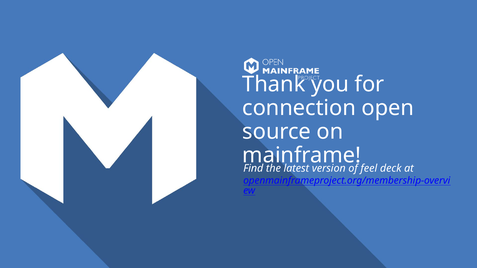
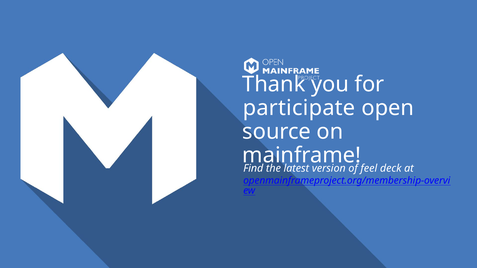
connection: connection -> participate
